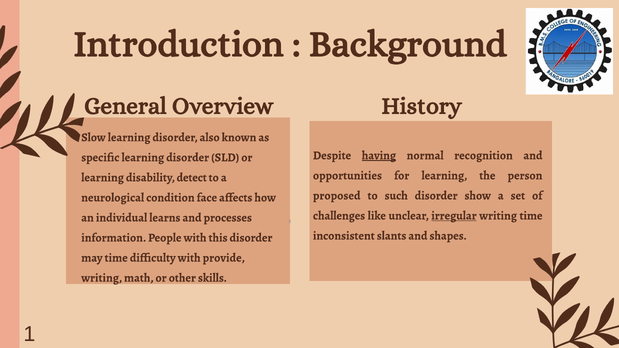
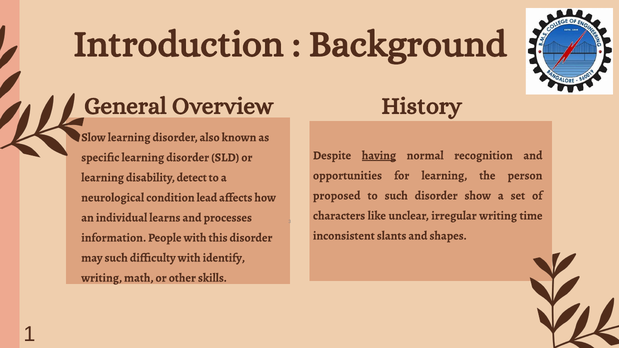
face: face -> lead
challenges: challenges -> characters
irregular underline: present -> none
may time: time -> such
provide: provide -> identify
